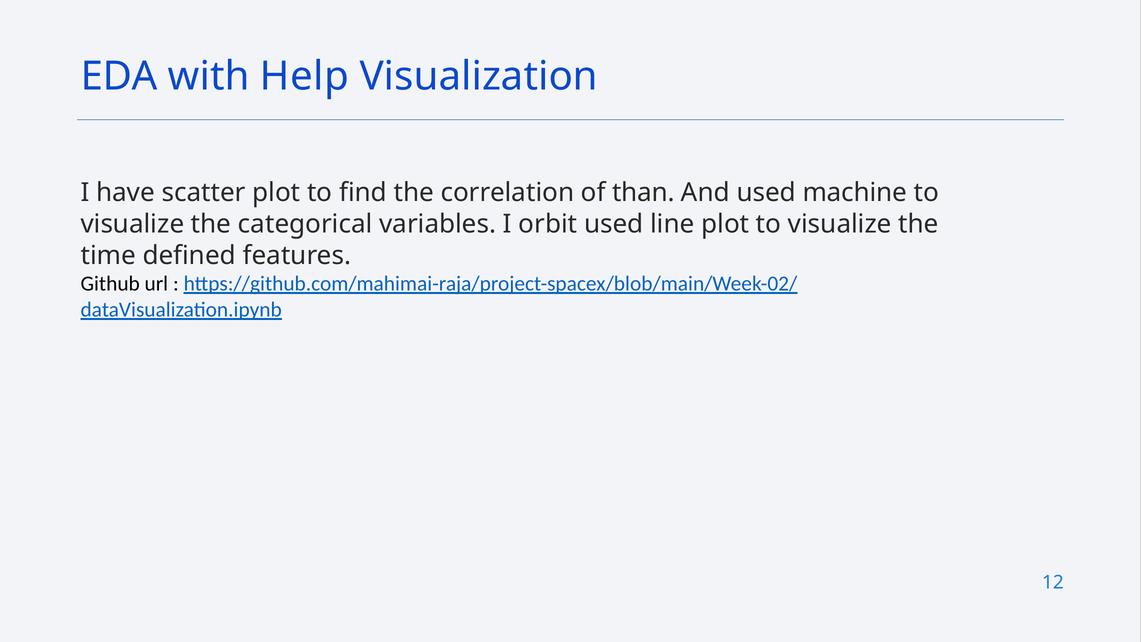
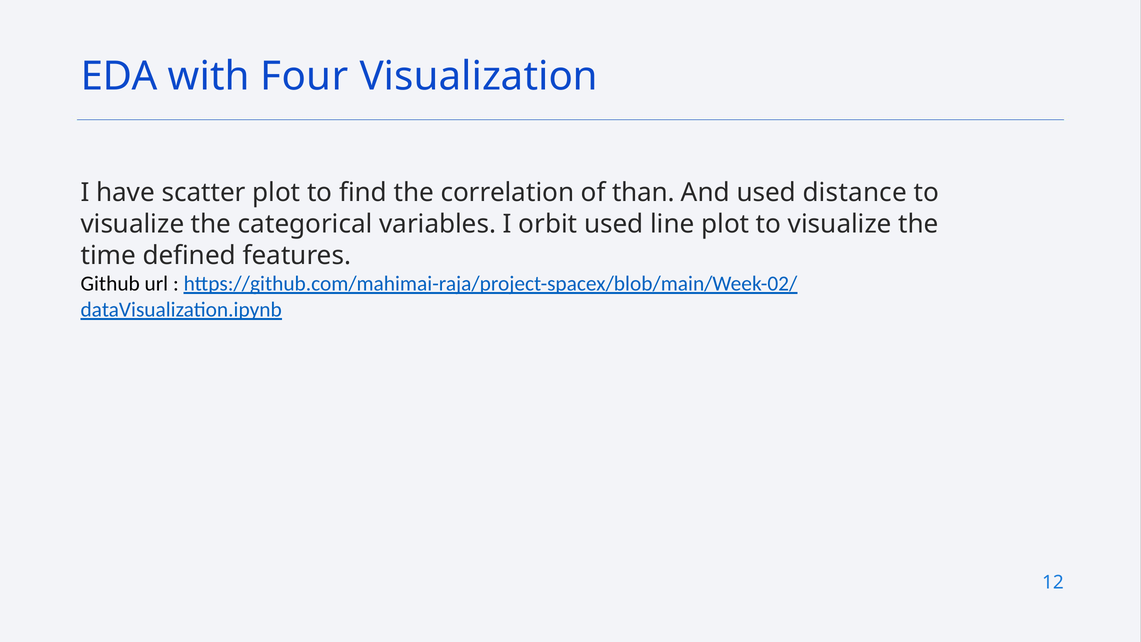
Help: Help -> Four
machine: machine -> distance
